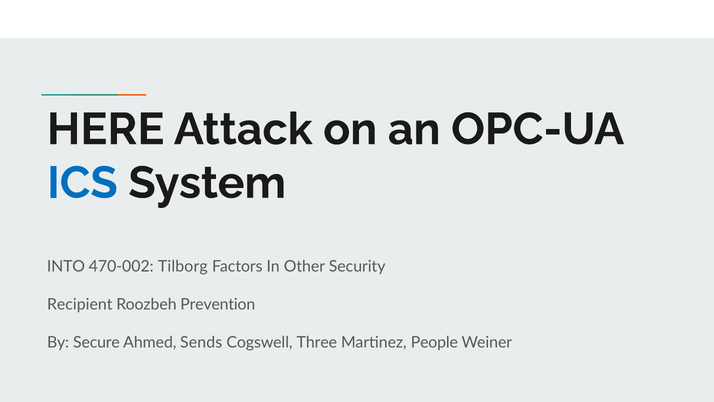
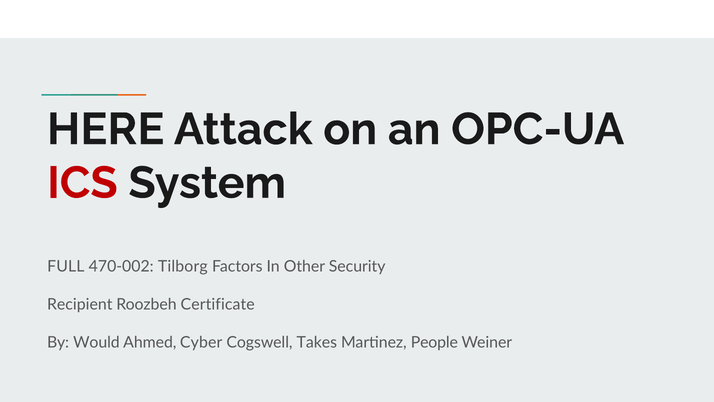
ICS colour: blue -> red
INTO: INTO -> FULL
Prevention: Prevention -> Certificate
Secure: Secure -> Would
Sends: Sends -> Cyber
Three: Three -> Takes
